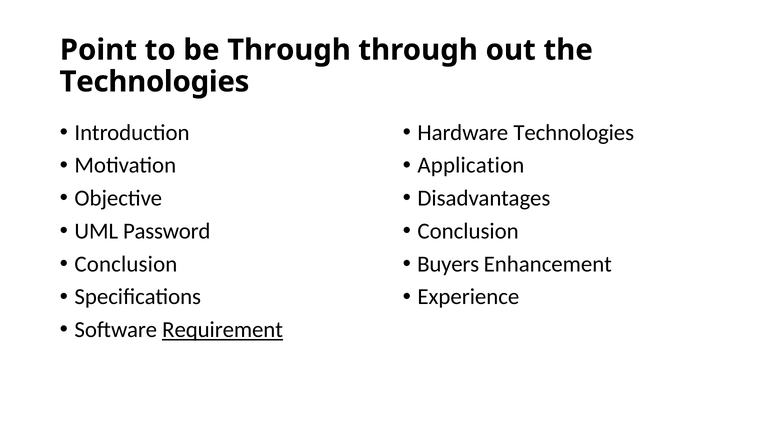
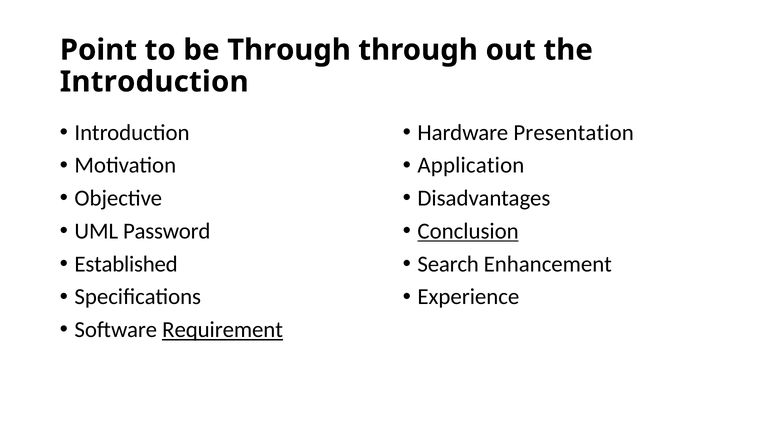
Technologies at (154, 82): Technologies -> Introduction
Hardware Technologies: Technologies -> Presentation
Conclusion at (468, 231) underline: none -> present
Conclusion at (126, 264): Conclusion -> Established
Buyers: Buyers -> Search
